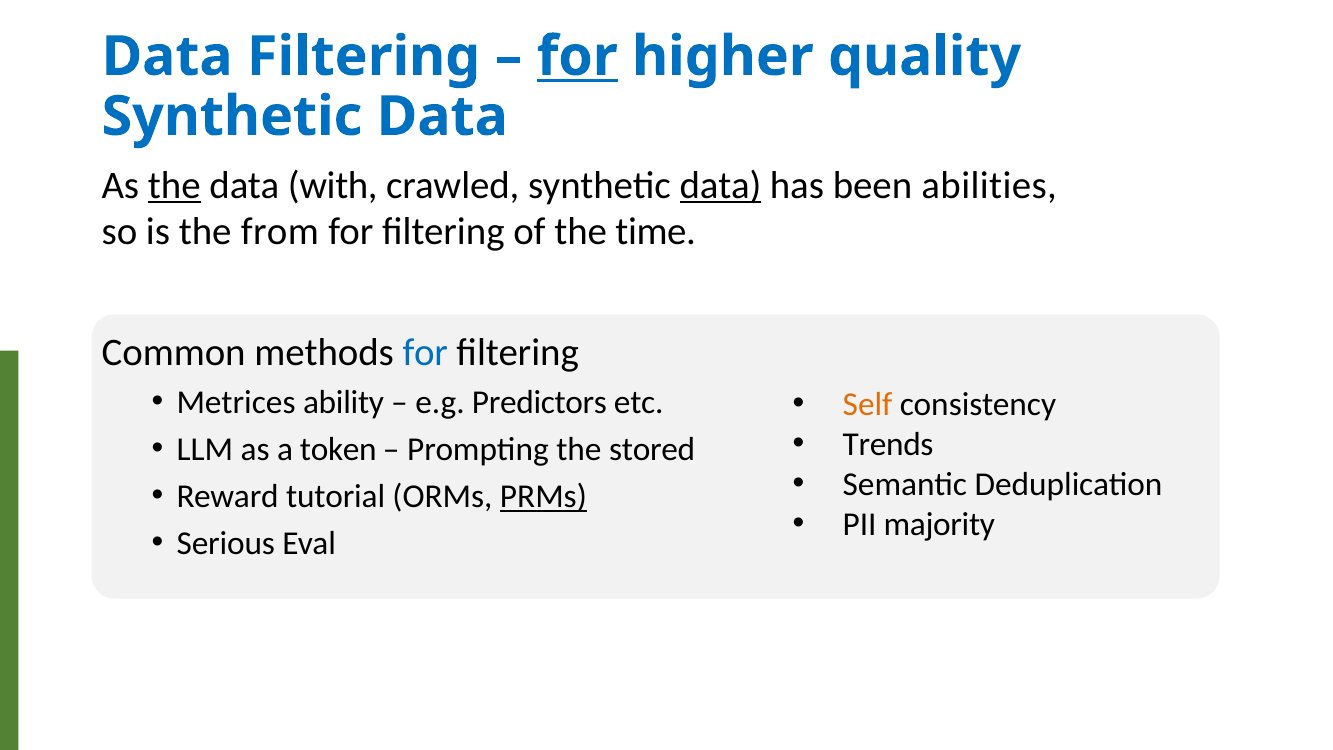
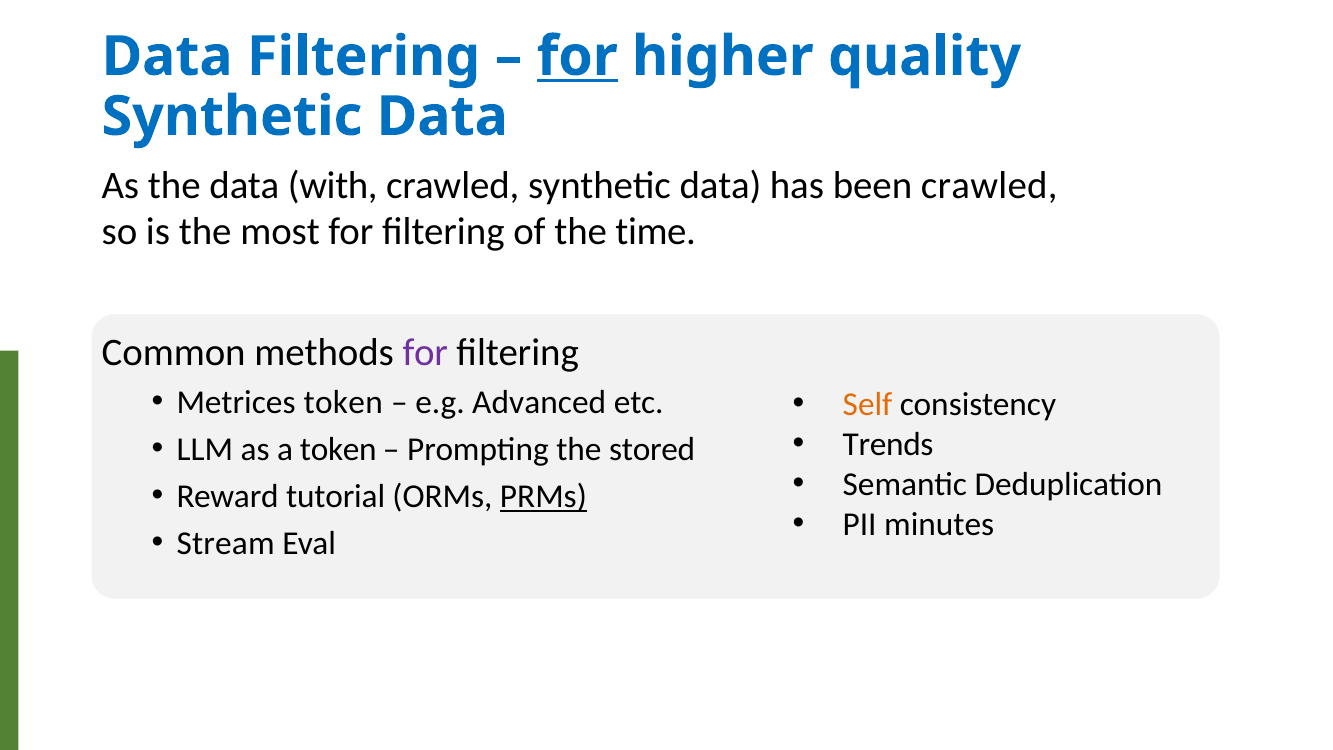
the at (174, 185) underline: present -> none
data at (720, 185) underline: present -> none
been abilities: abilities -> crawled
from: from -> most
for at (425, 353) colour: blue -> purple
Metrices ability: ability -> token
Predictors: Predictors -> Advanced
majority: majority -> minutes
Serious: Serious -> Stream
